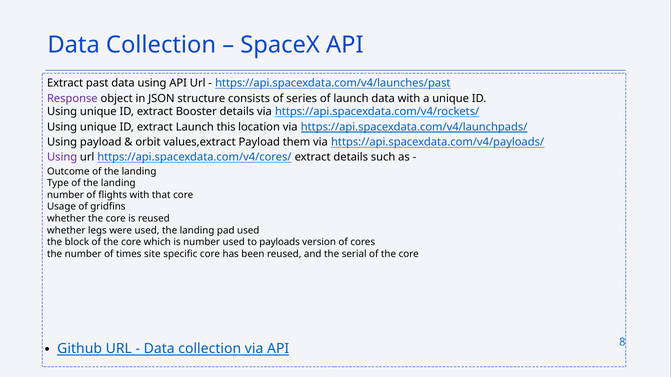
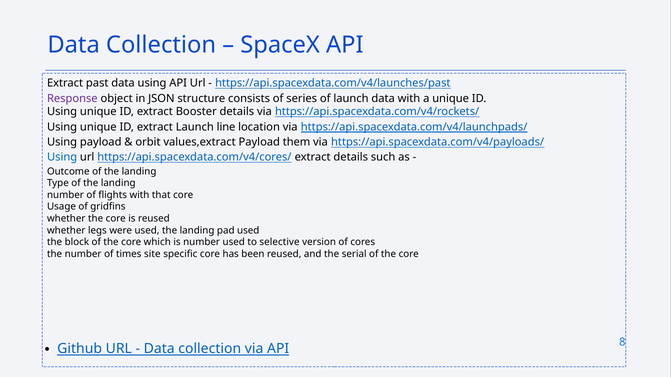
this: this -> line
Using at (62, 157) colour: purple -> blue
payloads: payloads -> selective
